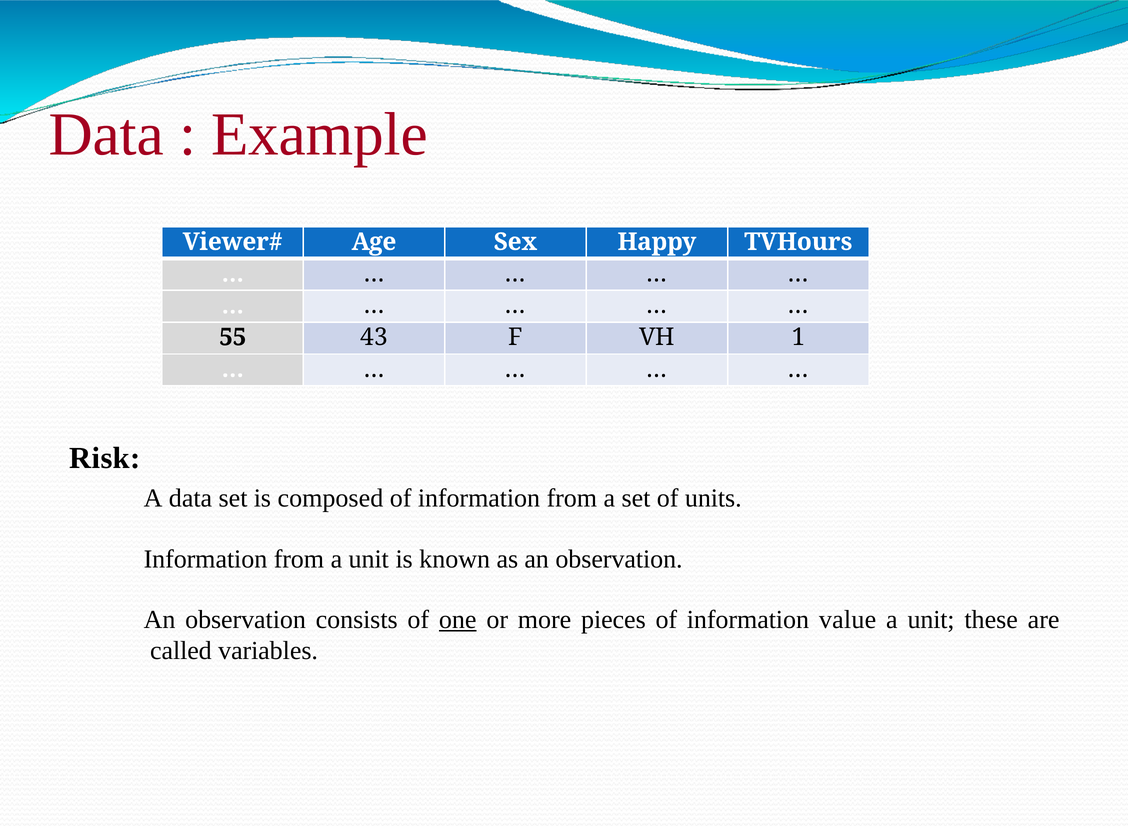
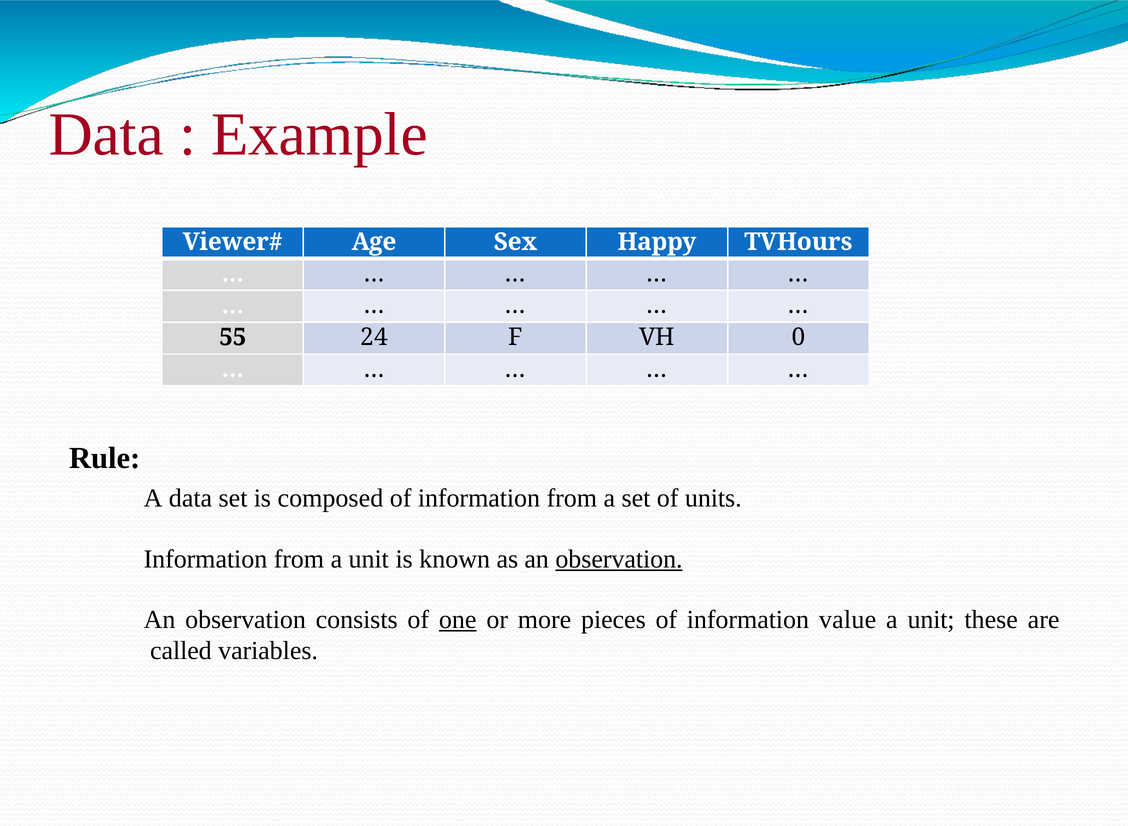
43: 43 -> 24
1: 1 -> 0
Risk: Risk -> Rule
observation at (619, 559) underline: none -> present
